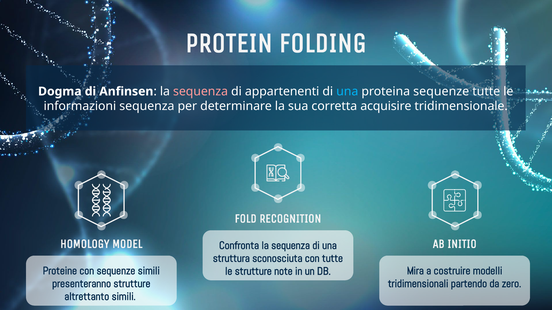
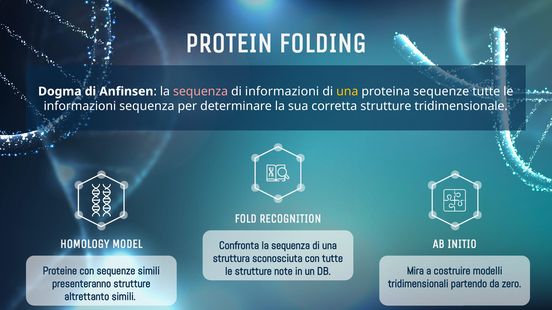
di appartenenti: appartenenti -> informazioni
una at (347, 92) colour: light blue -> yellow
corretta acquisire: acquisire -> strutture
